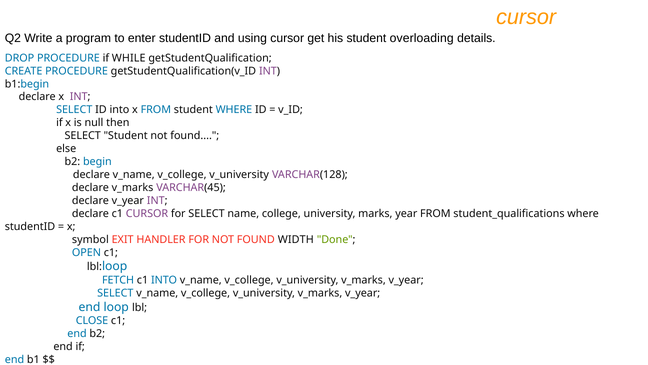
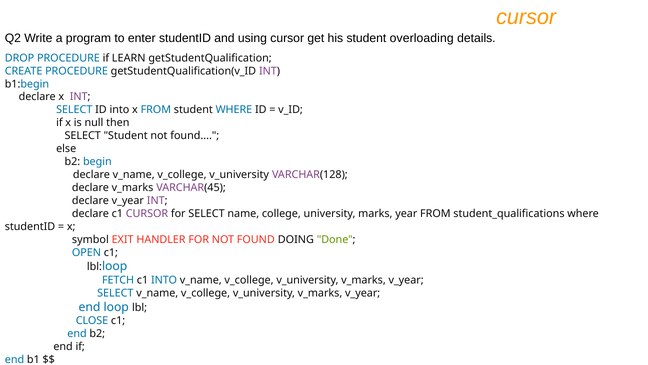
WHILE: WHILE -> LEARN
WIDTH: WIDTH -> DOING
